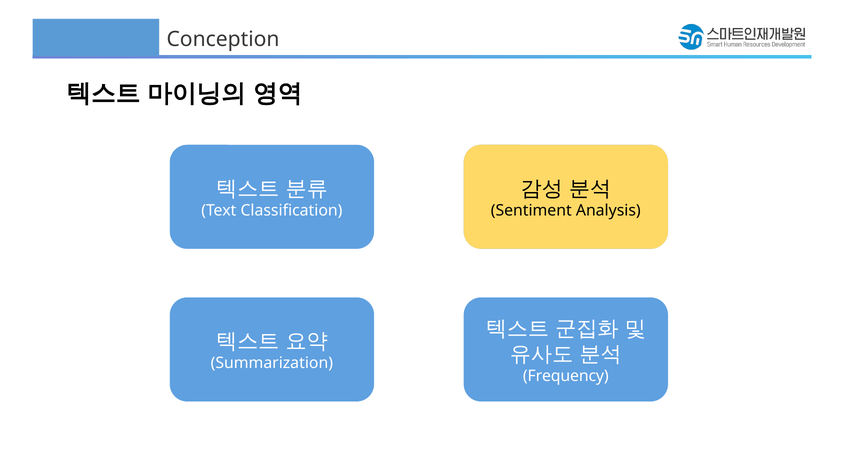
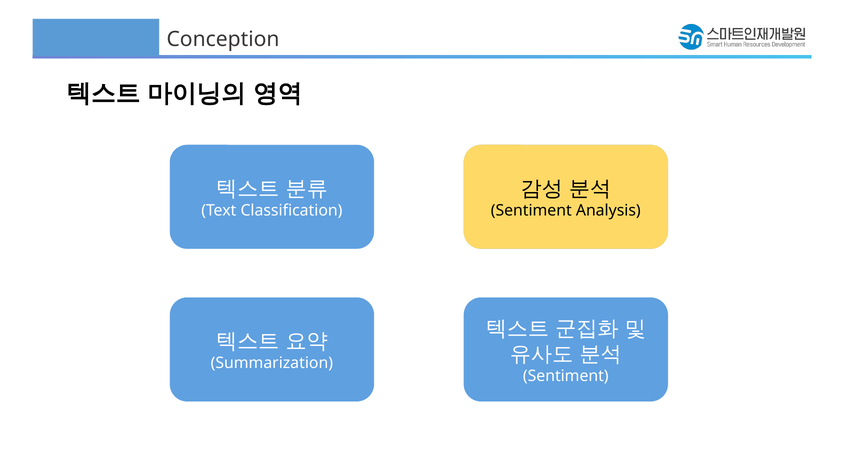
Frequency at (566, 376): Frequency -> Sentiment
